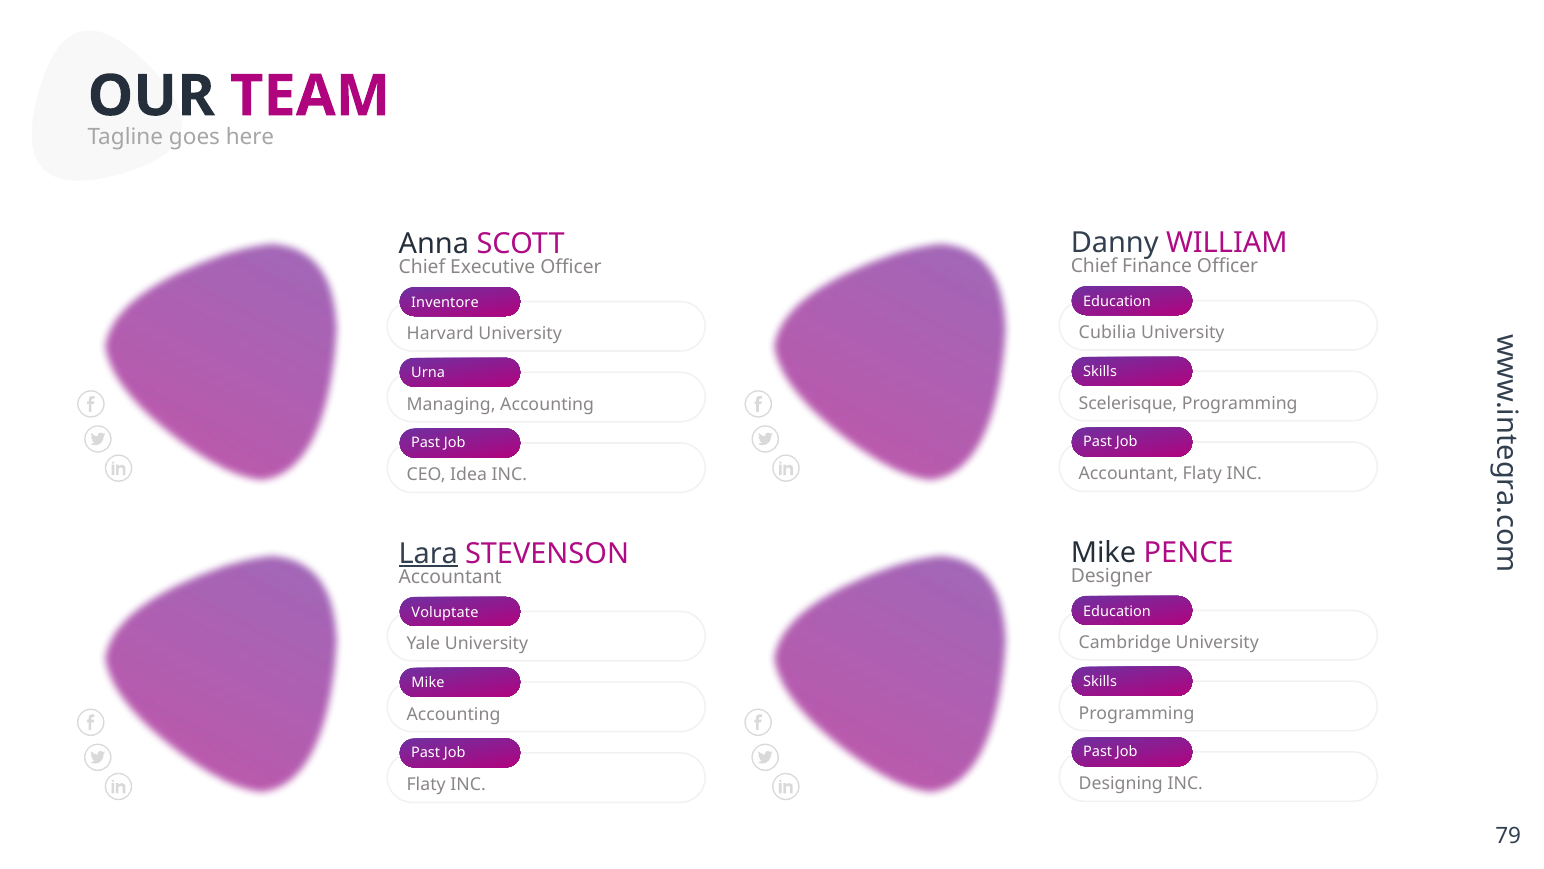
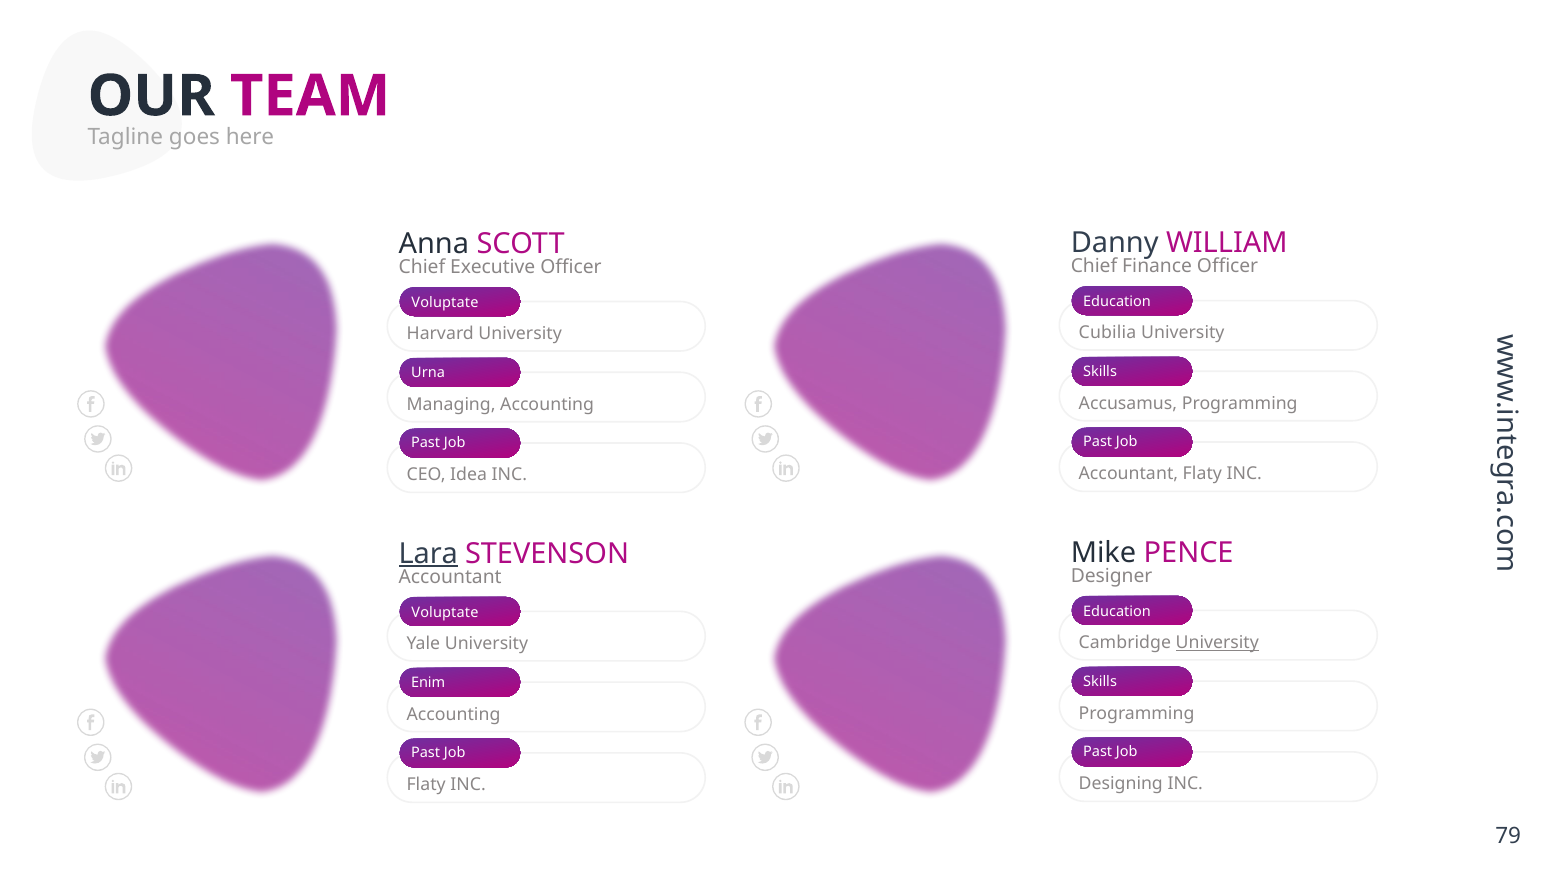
Inventore at (445, 302): Inventore -> Voluptate
Scelerisque: Scelerisque -> Accusamus
University at (1217, 643) underline: none -> present
Mike at (428, 682): Mike -> Enim
